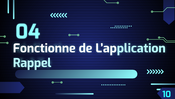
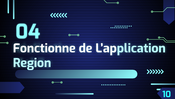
Rappel: Rappel -> Region
